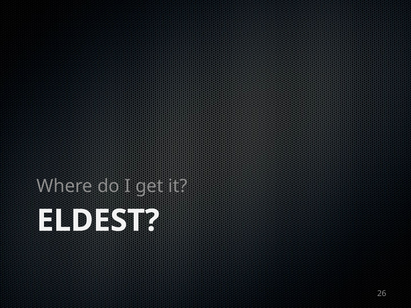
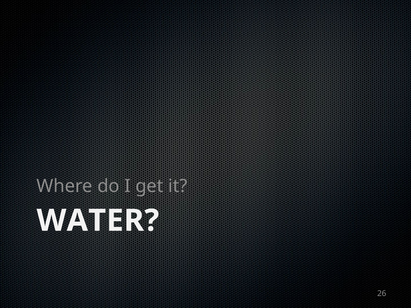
ELDEST: ELDEST -> WATER
